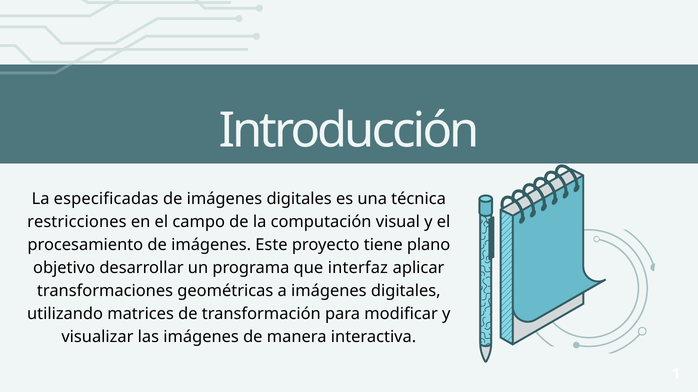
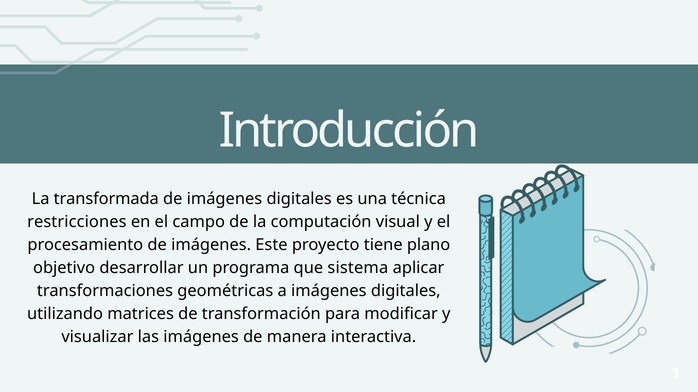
especificadas: especificadas -> transformada
interfaz: interfaz -> sistema
